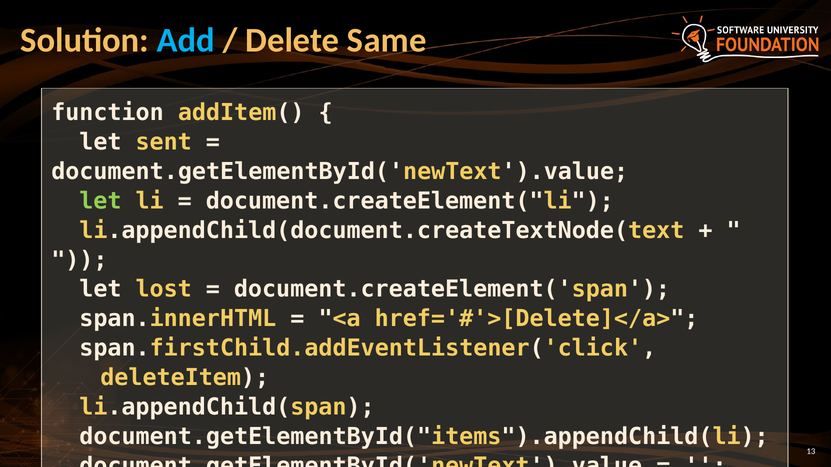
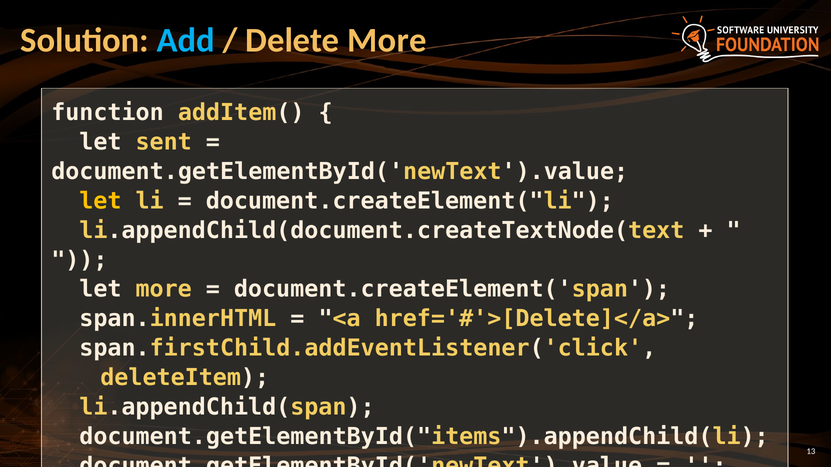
Delete Same: Same -> More
let at (100, 201) colour: light green -> yellow
let lost: lost -> more
